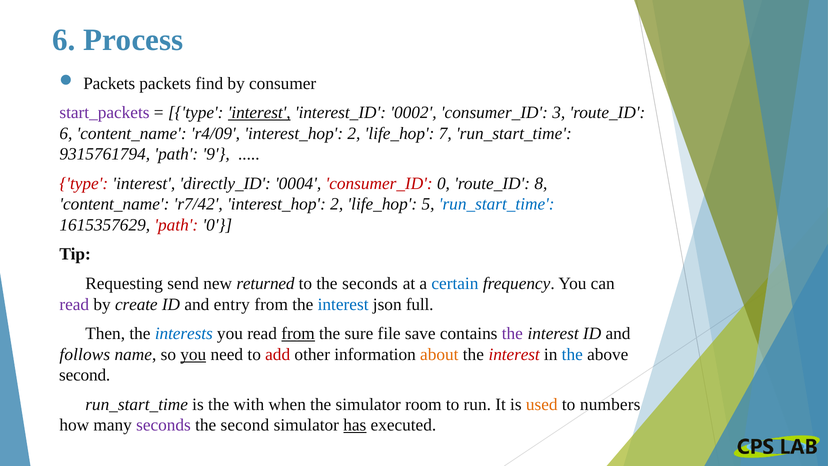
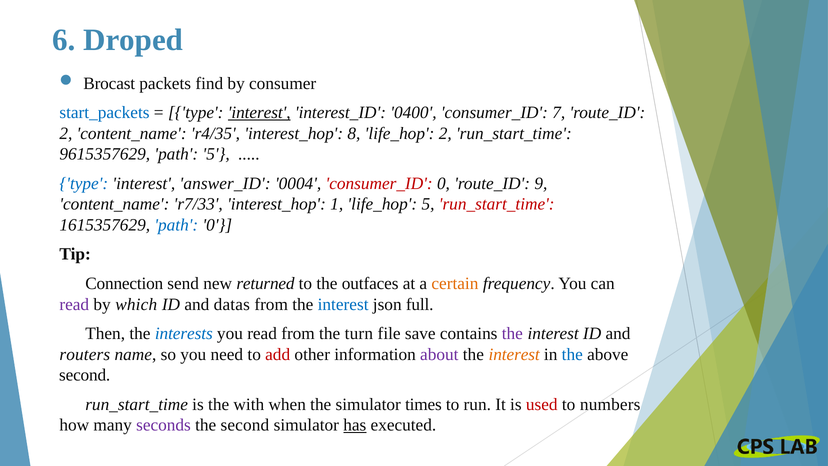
Process: Process -> Droped
Packets at (109, 83): Packets -> Brocast
start_packets colour: purple -> blue
0002: 0002 -> 0400
3: 3 -> 7
6 at (66, 133): 6 -> 2
r4/09: r4/09 -> r4/35
2 at (354, 133): 2 -> 8
life_hop 7: 7 -> 2
9315761794: 9315761794 -> 9615357629
path 9: 9 -> 5
type at (84, 183) colour: red -> blue
directly_ID: directly_ID -> answer_ID
8: 8 -> 9
r7/42: r7/42 -> r7/33
2 at (337, 204): 2 -> 1
run_start_time at (497, 204) colour: blue -> red
path at (176, 225) colour: red -> blue
Requesting: Requesting -> Connection
the seconds: seconds -> outfaces
certain colour: blue -> orange
create: create -> which
entry: entry -> datas
from at (298, 334) underline: present -> none
sure: sure -> turn
follows: follows -> routers
you at (193, 354) underline: present -> none
about colour: orange -> purple
interest at (514, 354) colour: red -> orange
room: room -> times
used colour: orange -> red
